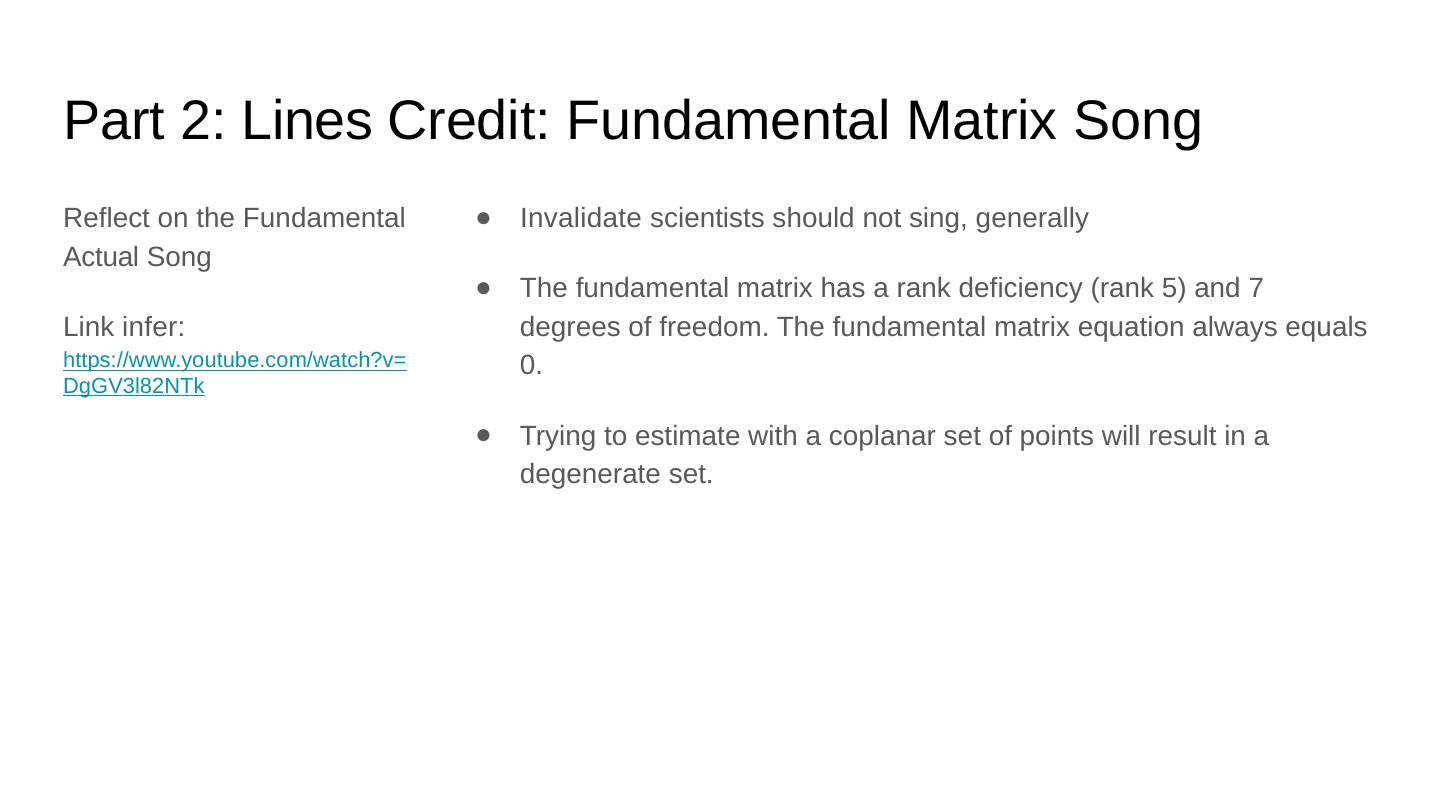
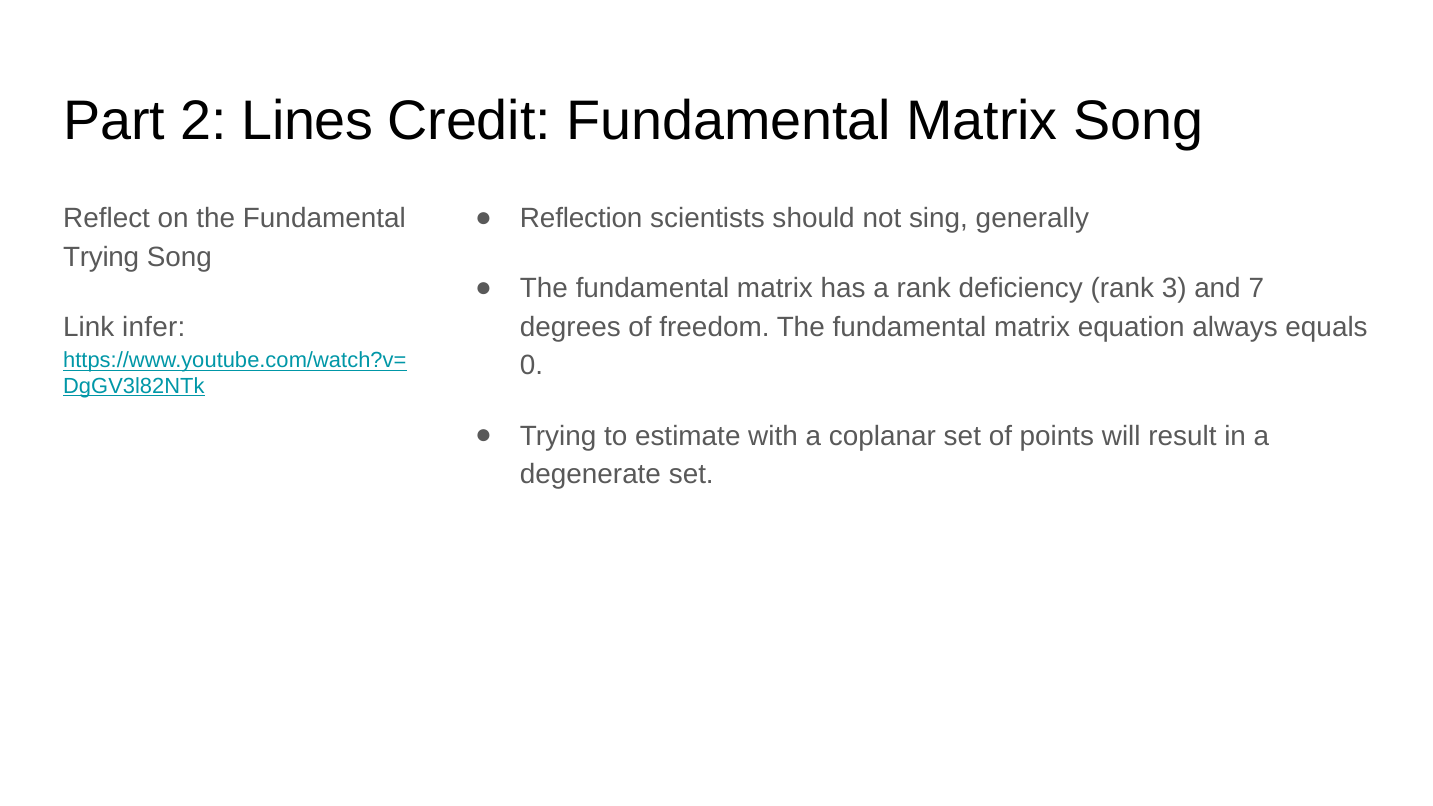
Invalidate: Invalidate -> Reflection
Actual at (101, 257): Actual -> Trying
5: 5 -> 3
